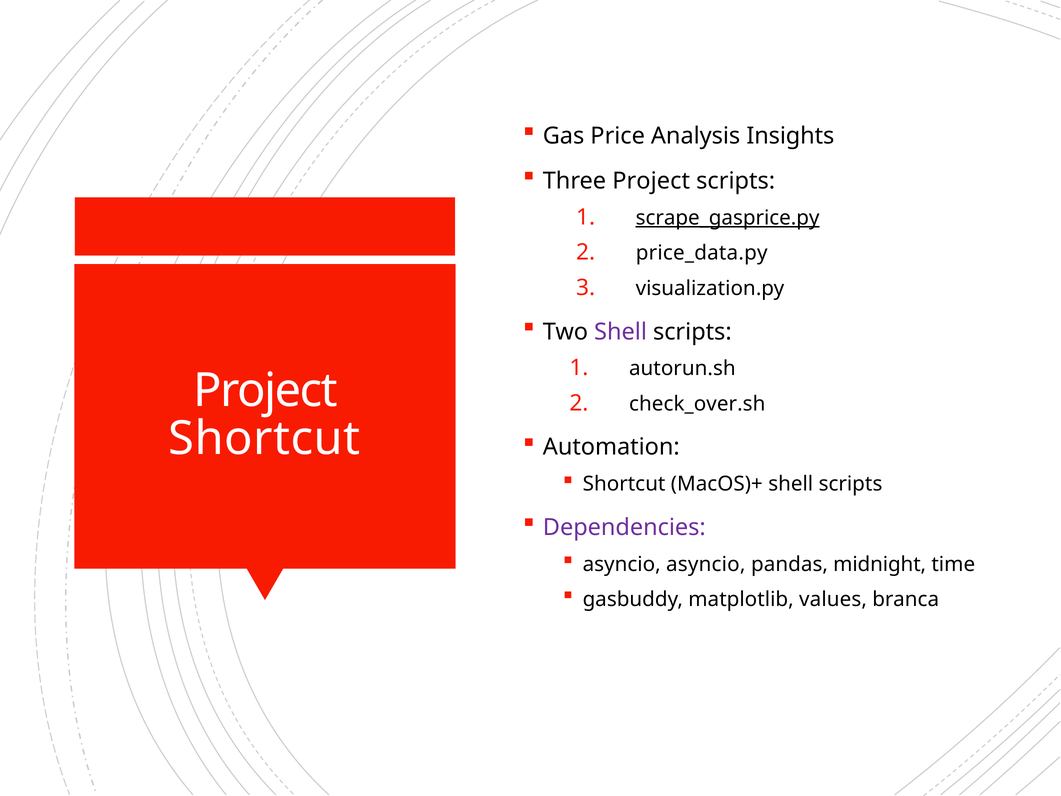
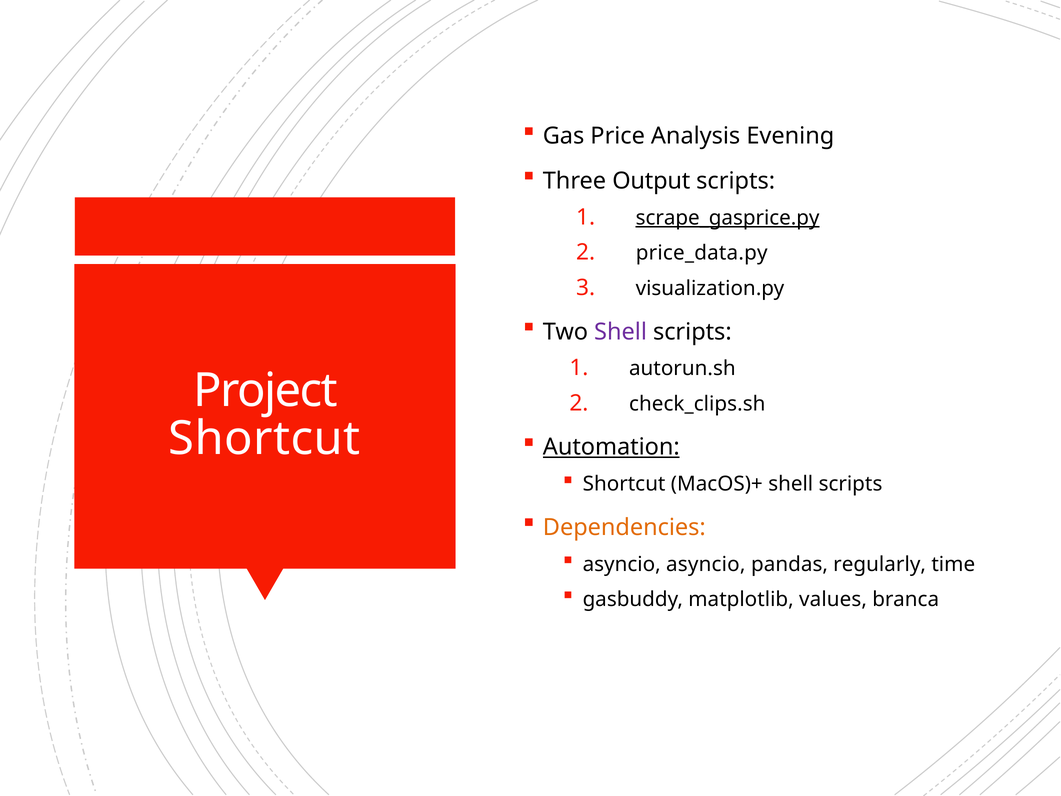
Insights: Insights -> Evening
Three Project: Project -> Output
check_over.sh: check_over.sh -> check_clips.sh
Automation underline: none -> present
Dependencies colour: purple -> orange
midnight: midnight -> regularly
